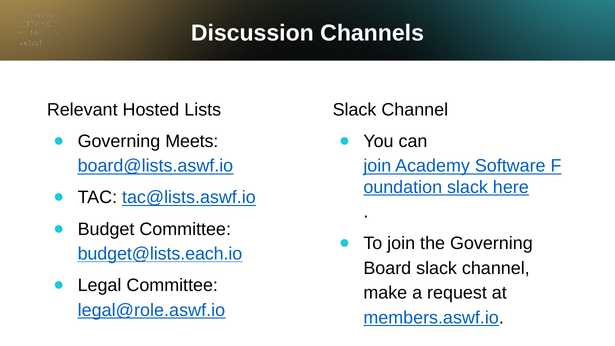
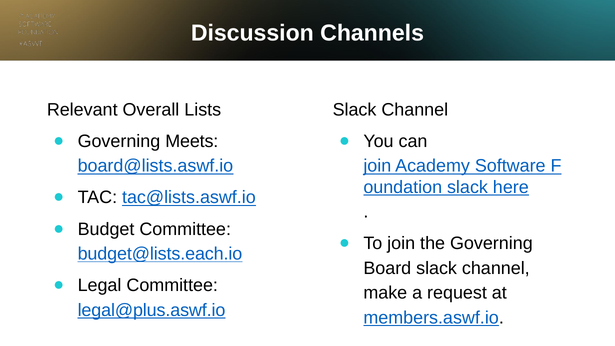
Hosted: Hosted -> Overall
legal@role.aswf.io: legal@role.aswf.io -> legal@plus.aswf.io
